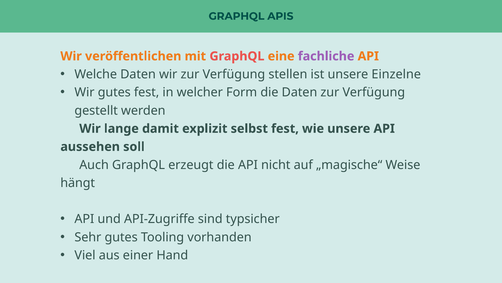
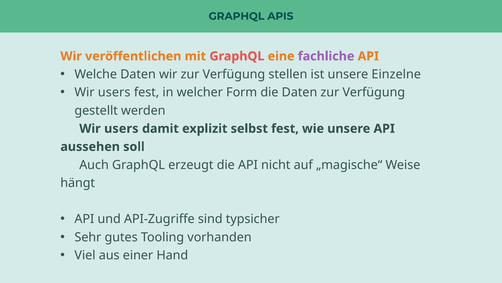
gutes at (114, 92): gutes -> users
lange at (121, 128): lange -> users
